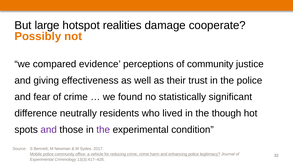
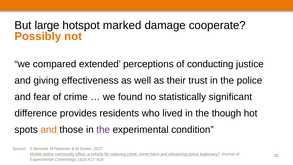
realities: realities -> marked
evidence: evidence -> extended
of community: community -> conducting
neutrally: neutrally -> provides
and at (49, 130) colour: purple -> orange
